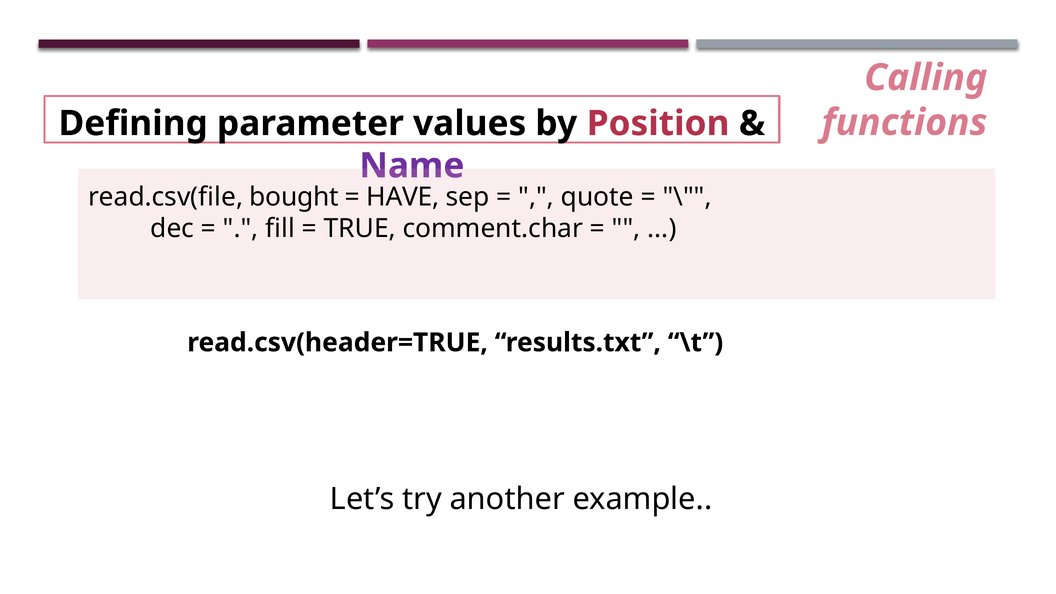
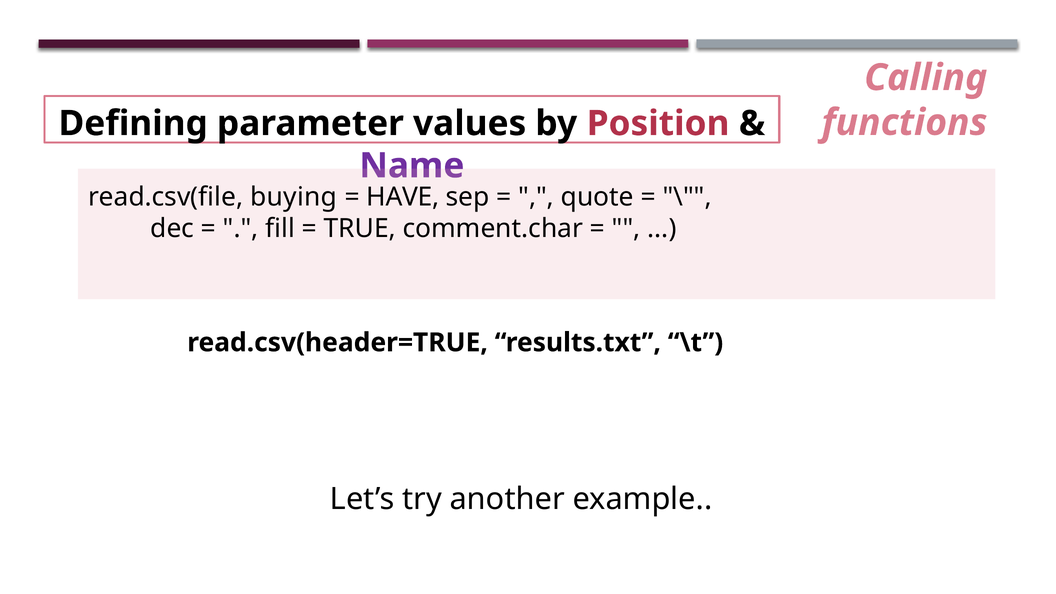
bought: bought -> buying
